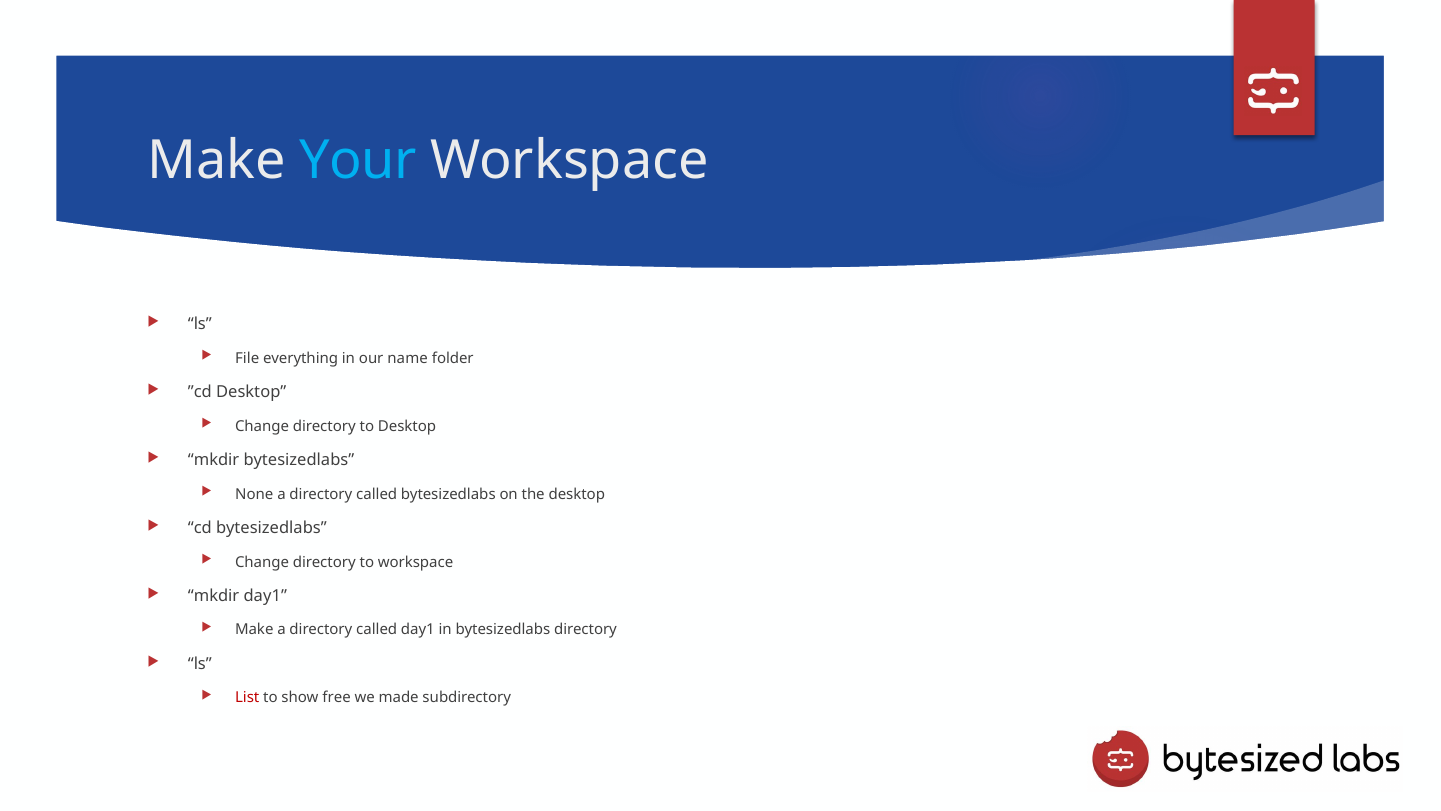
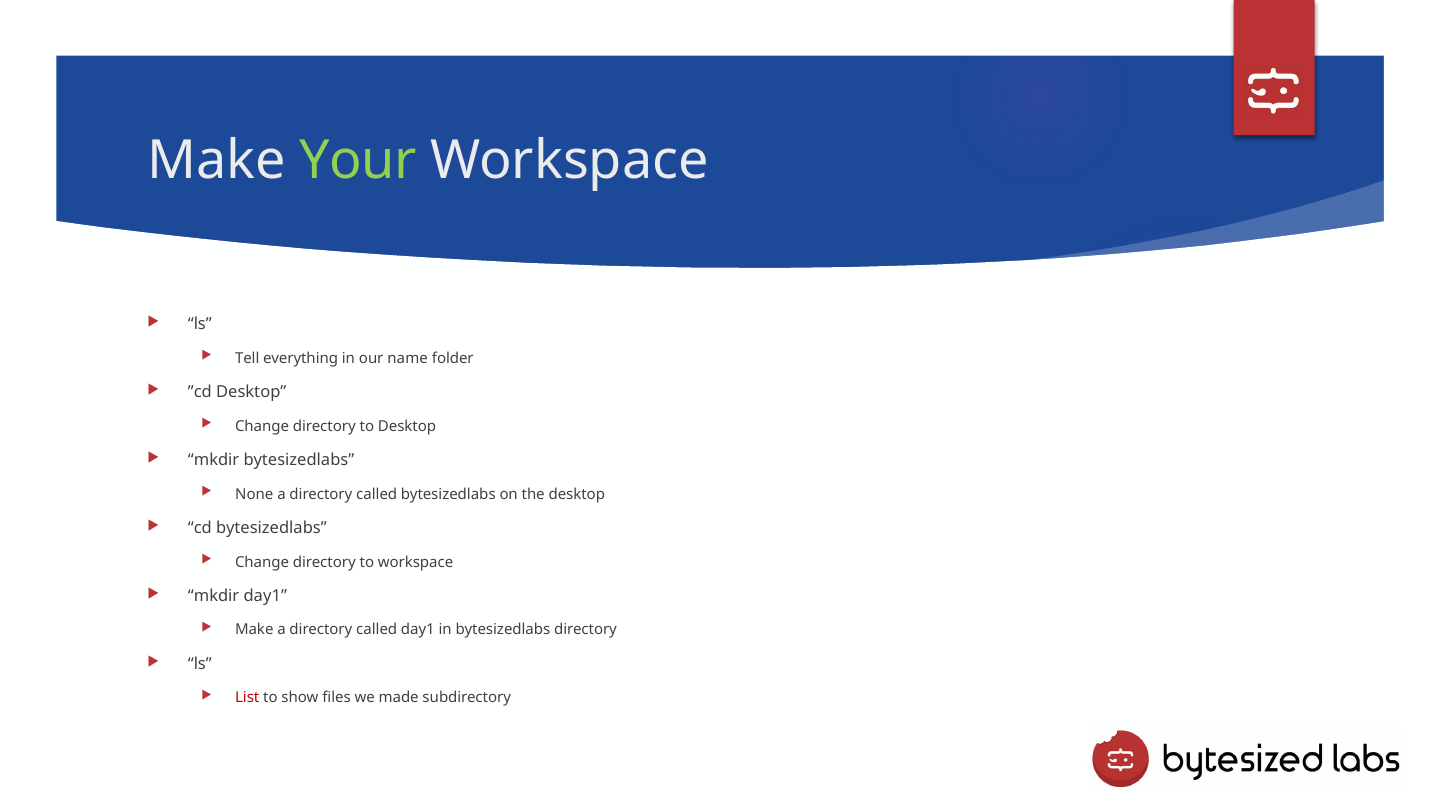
Your colour: light blue -> light green
File: File -> Tell
free: free -> files
